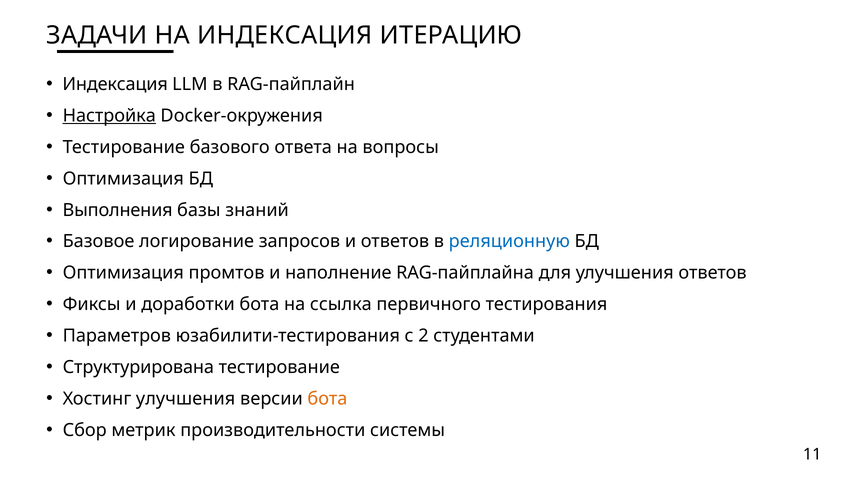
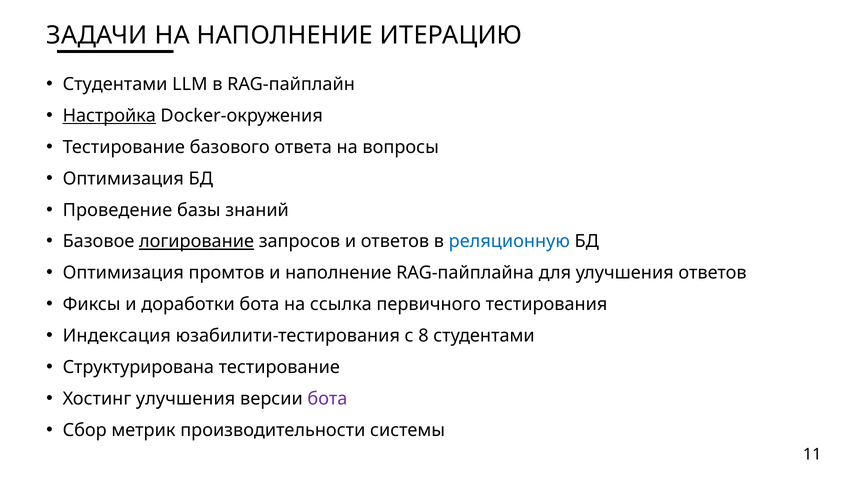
НА ИНДЕКСАЦИЯ: ИНДЕКСАЦИЯ -> НАПОЛНЕНИЕ
Индексация at (115, 84): Индексация -> Студентами
Выполнения: Выполнения -> Проведение
логирование underline: none -> present
Параметров: Параметров -> Индексация
2: 2 -> 8
бота at (327, 399) colour: orange -> purple
